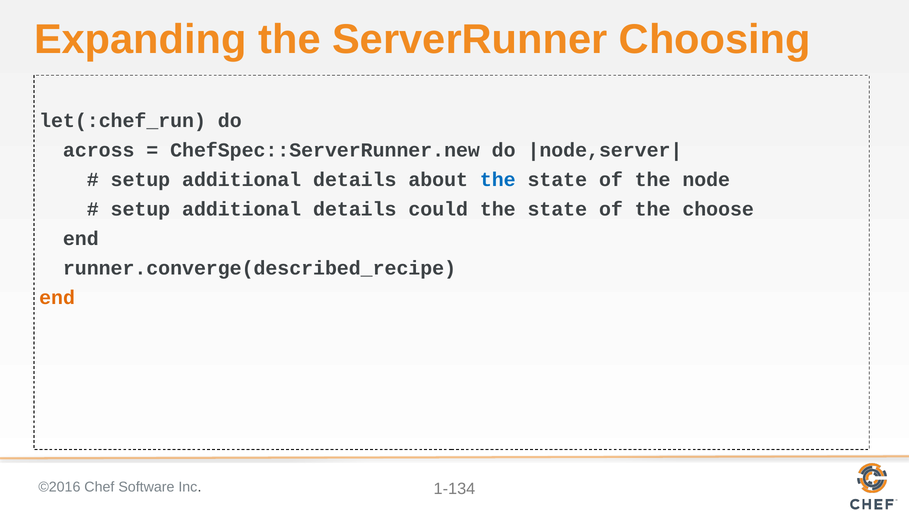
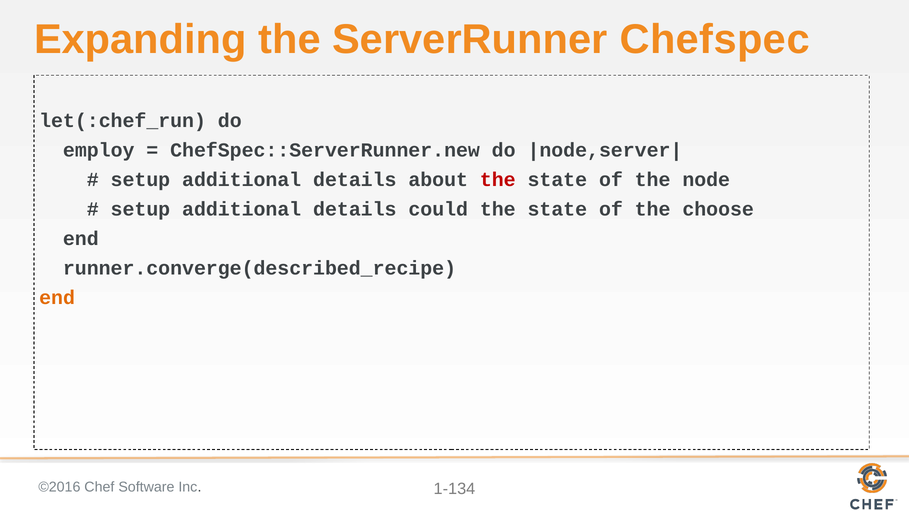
Choosing: Choosing -> Chefspec
across: across -> employ
the at (498, 180) colour: blue -> red
